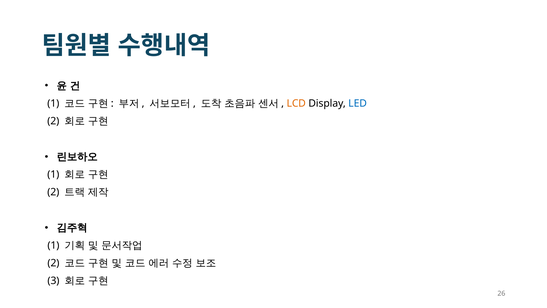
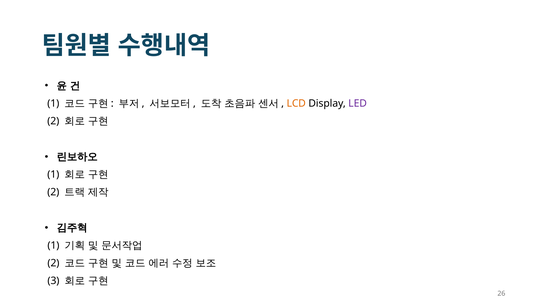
LED colour: blue -> purple
